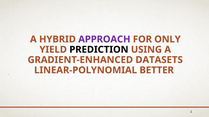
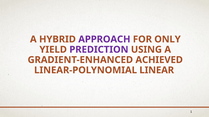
PREDICTION colour: black -> purple
DATASETS: DATASETS -> ACHIEVED
BETTER: BETTER -> LINEAR
